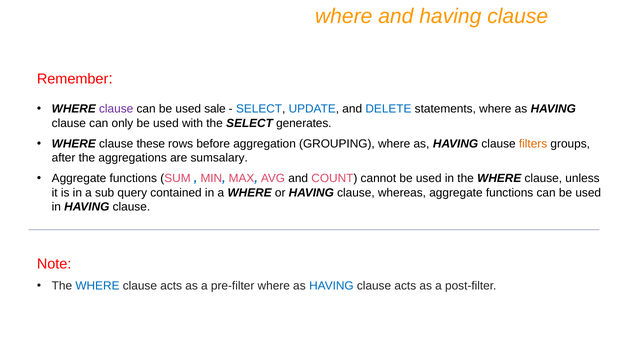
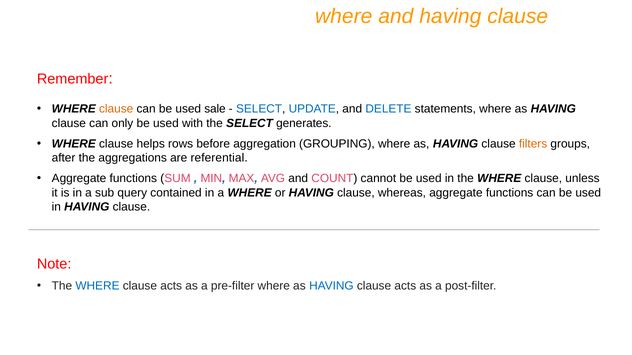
clause at (116, 109) colour: purple -> orange
these: these -> helps
sumsalary: sumsalary -> referential
